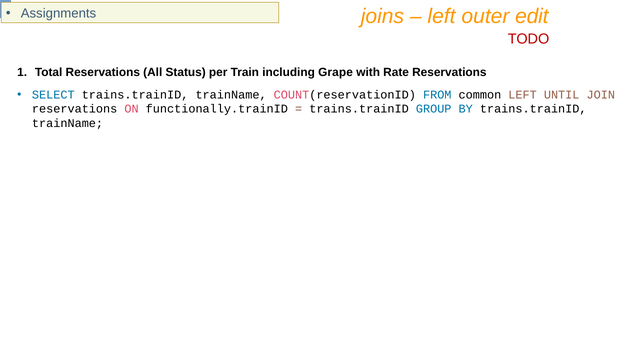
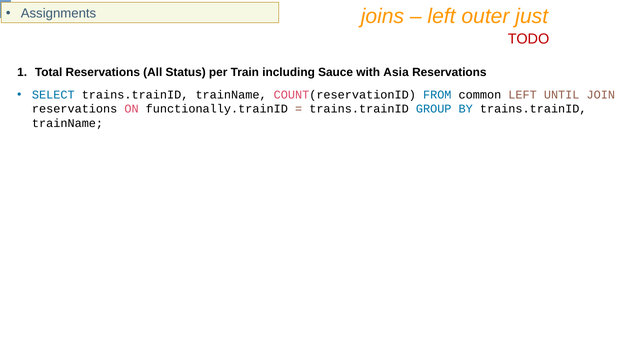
edit: edit -> just
Grape: Grape -> Sauce
Rate: Rate -> Asia
